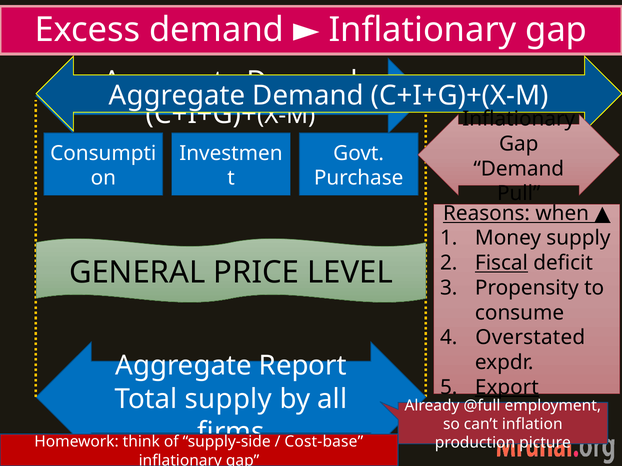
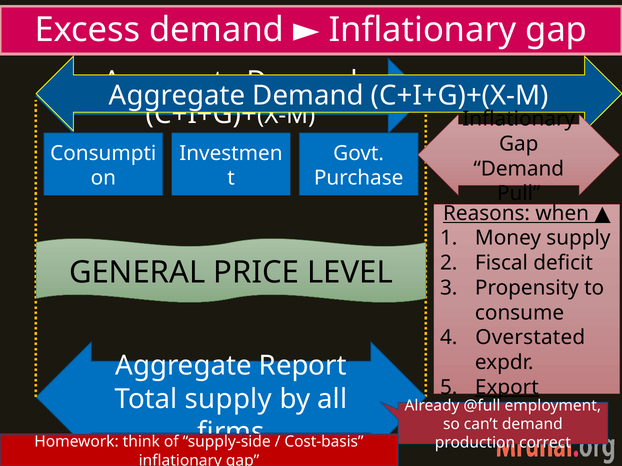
Fiscal underline: present -> none
can’t inflation: inflation -> demand
Cost-base: Cost-base -> Cost-basis
picture: picture -> correct
